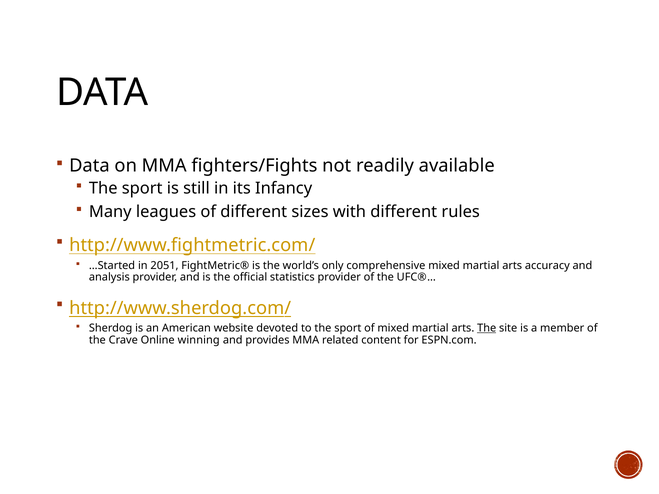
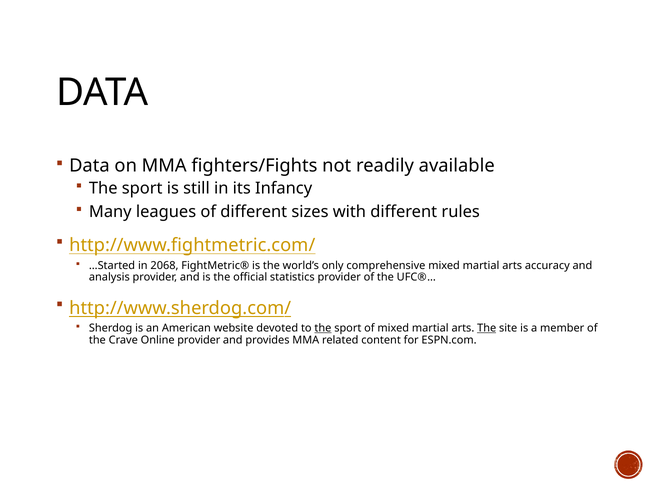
2051: 2051 -> 2068
the at (323, 328) underline: none -> present
Online winning: winning -> provider
